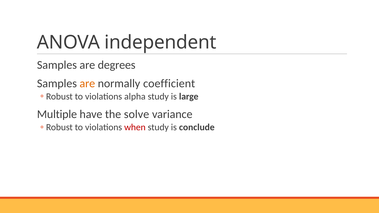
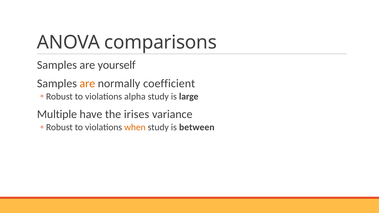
independent: independent -> comparisons
degrees: degrees -> yourself
solve: solve -> irises
when colour: red -> orange
conclude: conclude -> between
